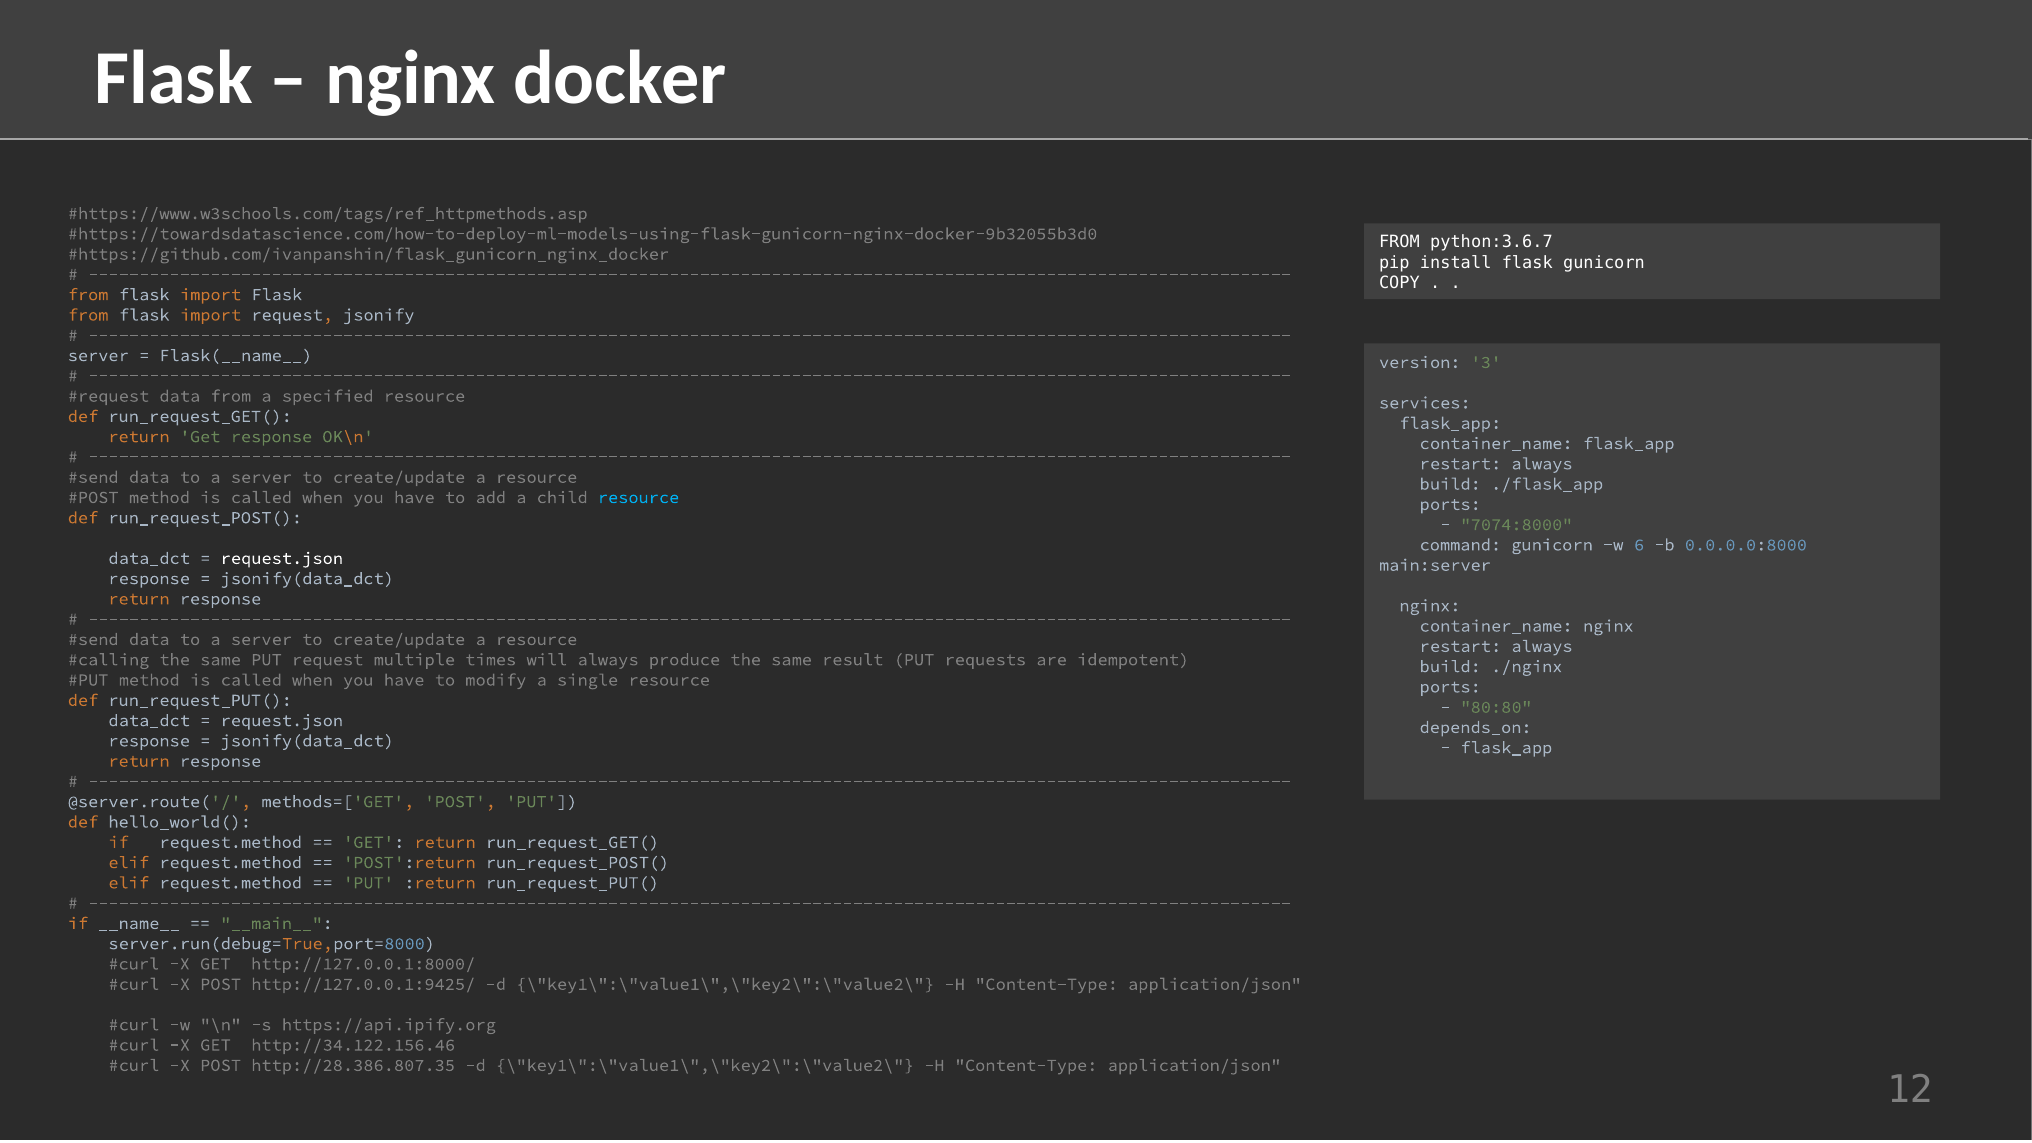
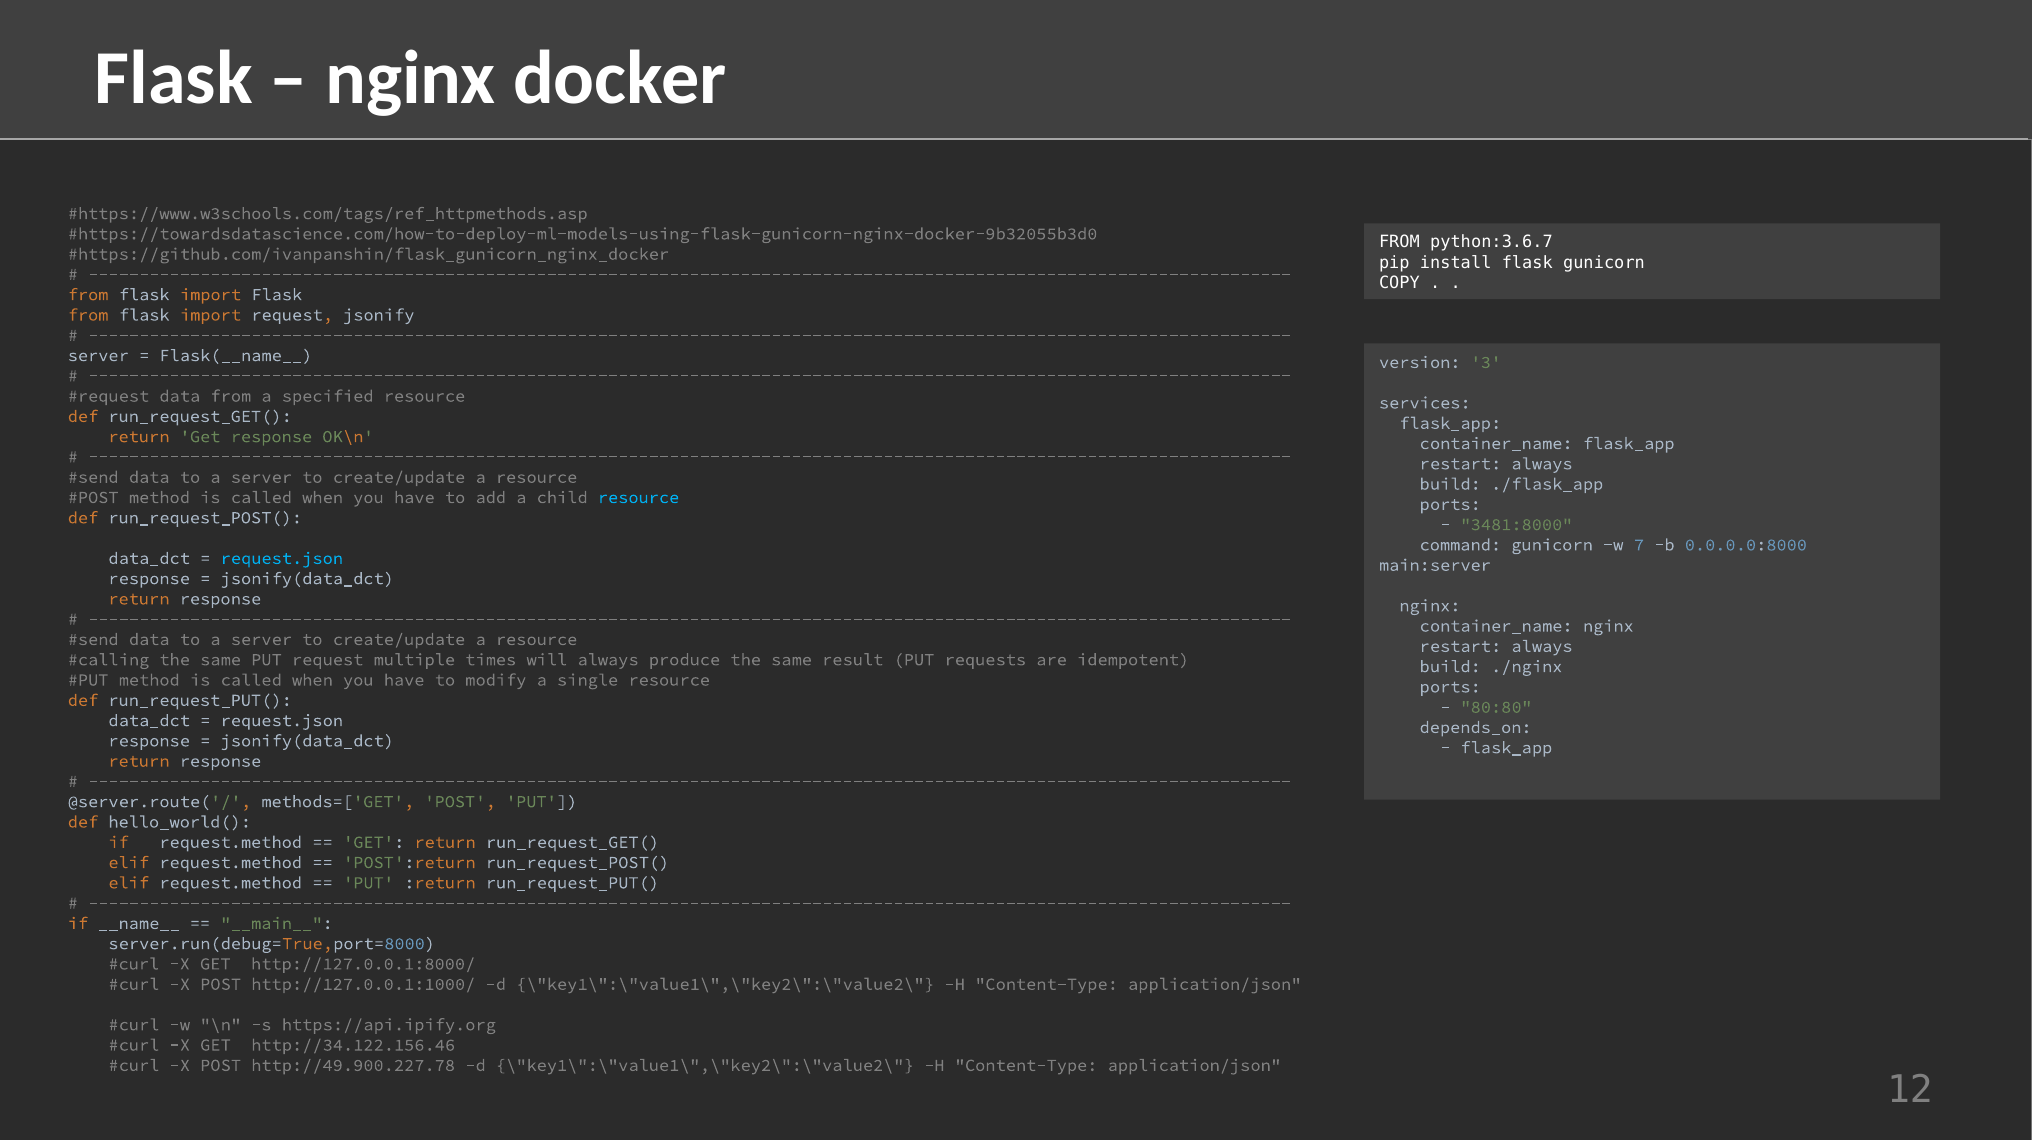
7074:8000: 7074:8000 -> 3481:8000
6: 6 -> 7
request.json at (282, 558) colour: white -> light blue
http://127.0.0.1:9425/: http://127.0.0.1:9425/ -> http://127.0.0.1:1000/
http://28.386.807.35: http://28.386.807.35 -> http://49.900.227.78
